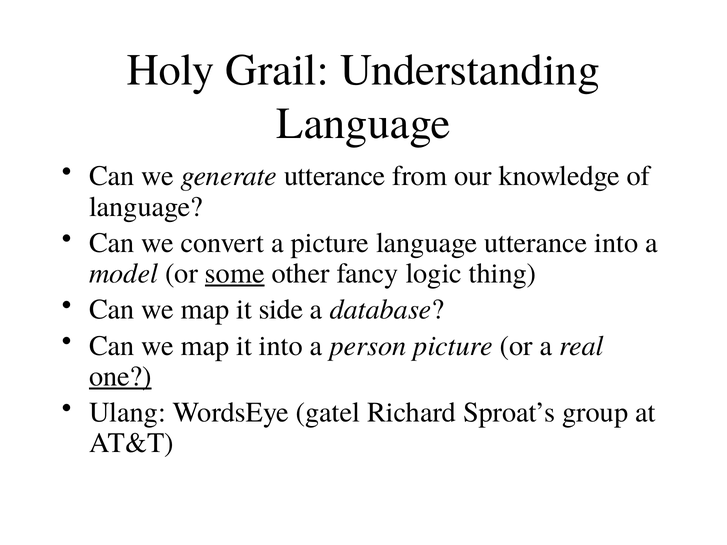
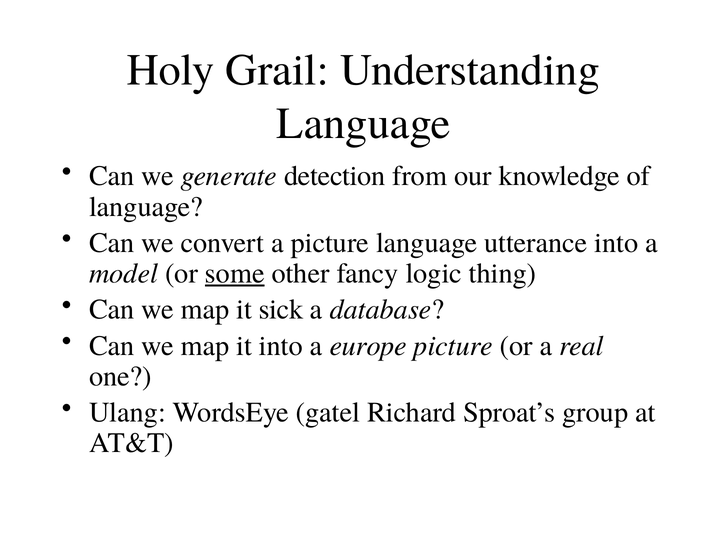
generate utterance: utterance -> detection
side: side -> sick
person: person -> europe
one underline: present -> none
